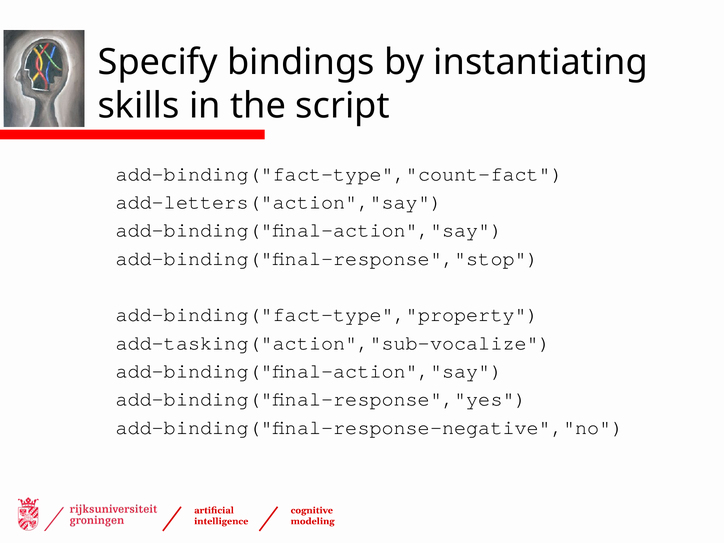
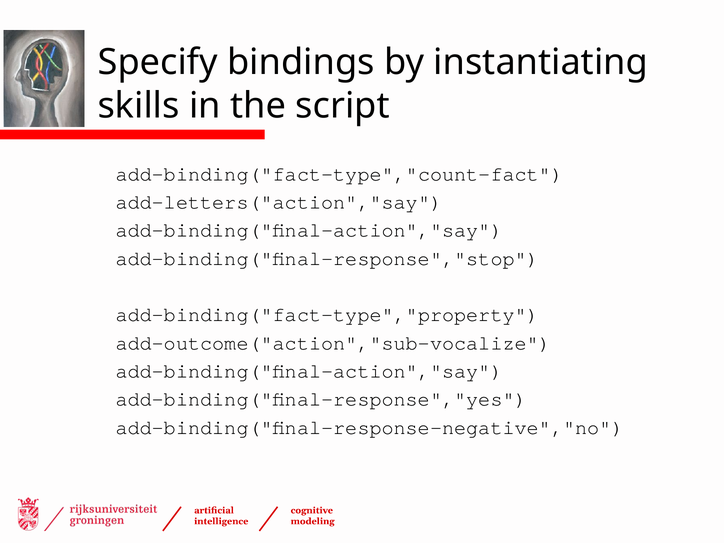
add-tasking("action","sub-vocalize: add-tasking("action","sub-vocalize -> add-outcome("action","sub-vocalize
